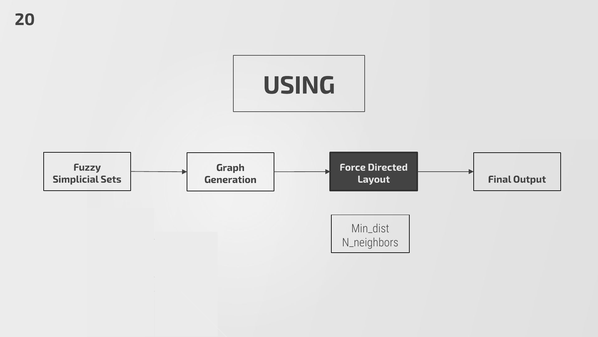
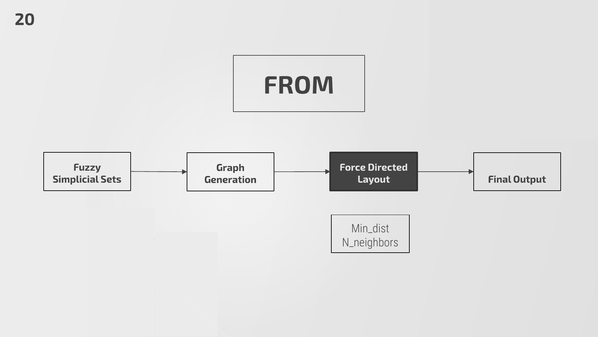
USING: USING -> FROM
